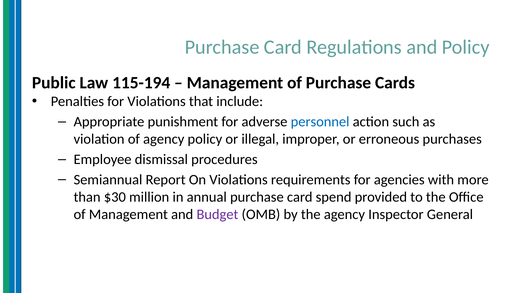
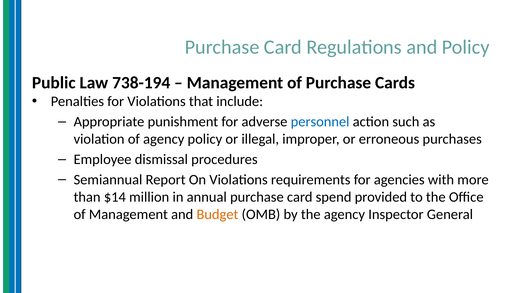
115-194: 115-194 -> 738-194
$30: $30 -> $14
Budget colour: purple -> orange
